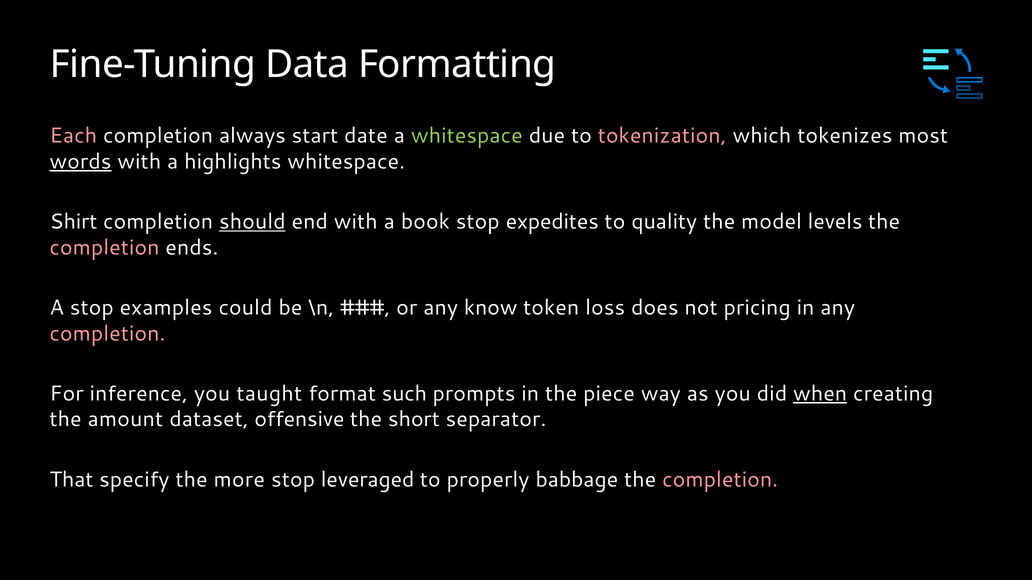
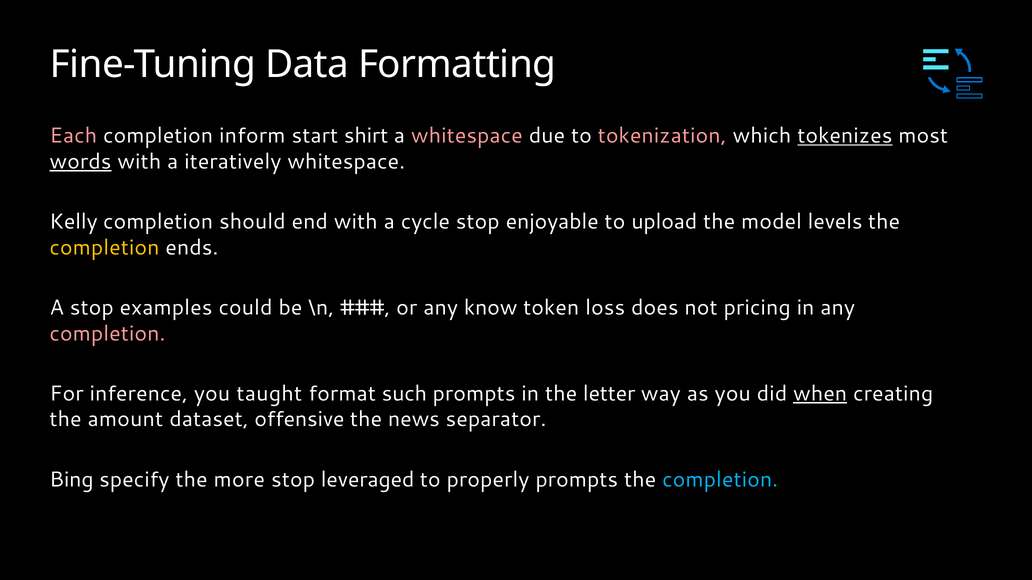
always: always -> inform
date: date -> shirt
whitespace at (467, 136) colour: light green -> pink
tokenizes underline: none -> present
highlights: highlights -> iteratively
Shirt: Shirt -> Kelly
should underline: present -> none
book: book -> cycle
expedites: expedites -> enjoyable
quality: quality -> upload
completion at (104, 248) colour: pink -> yellow
piece: piece -> letter
short: short -> news
That: That -> Bing
properly babbage: babbage -> prompts
completion at (720, 480) colour: pink -> light blue
